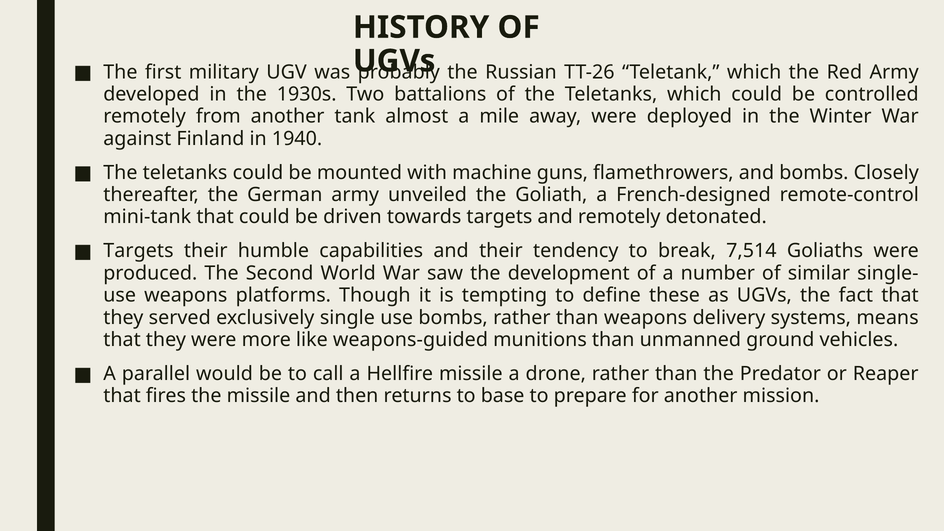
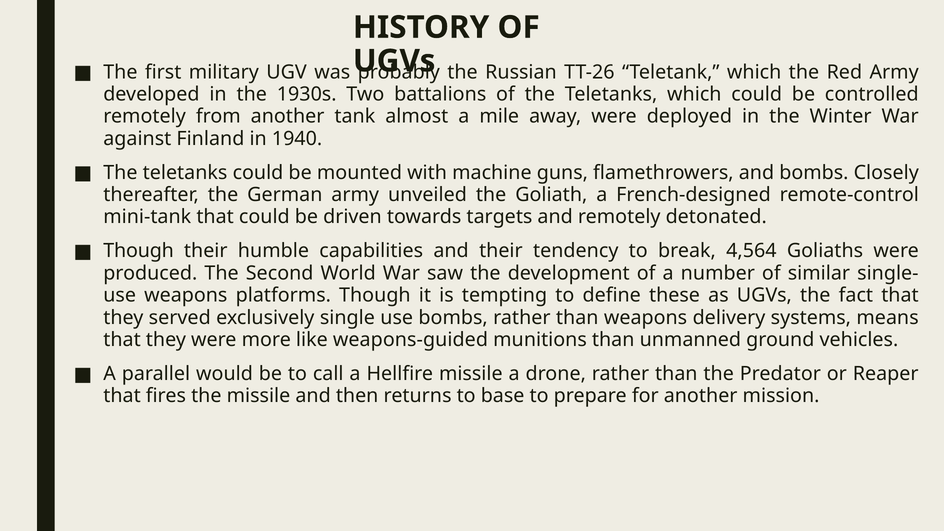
Targets at (138, 251): Targets -> Though
7,514: 7,514 -> 4,564
